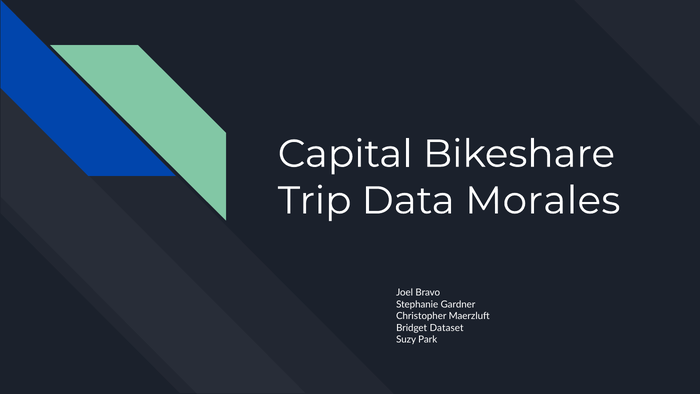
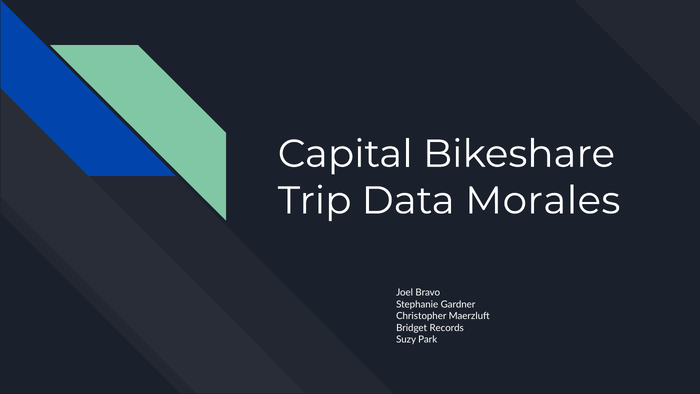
Dataset: Dataset -> Records
